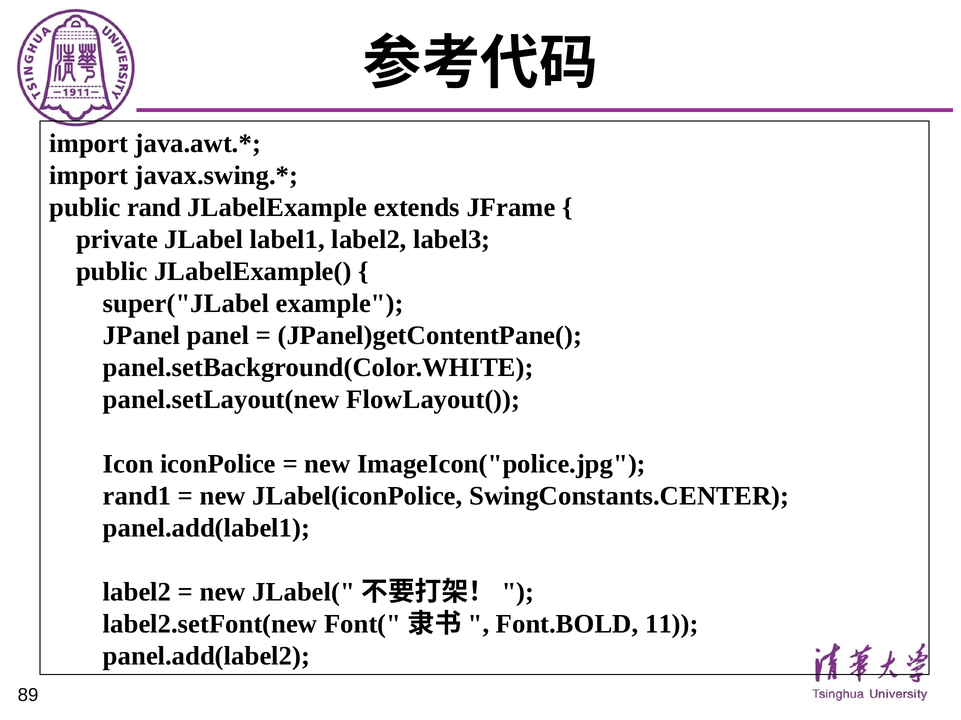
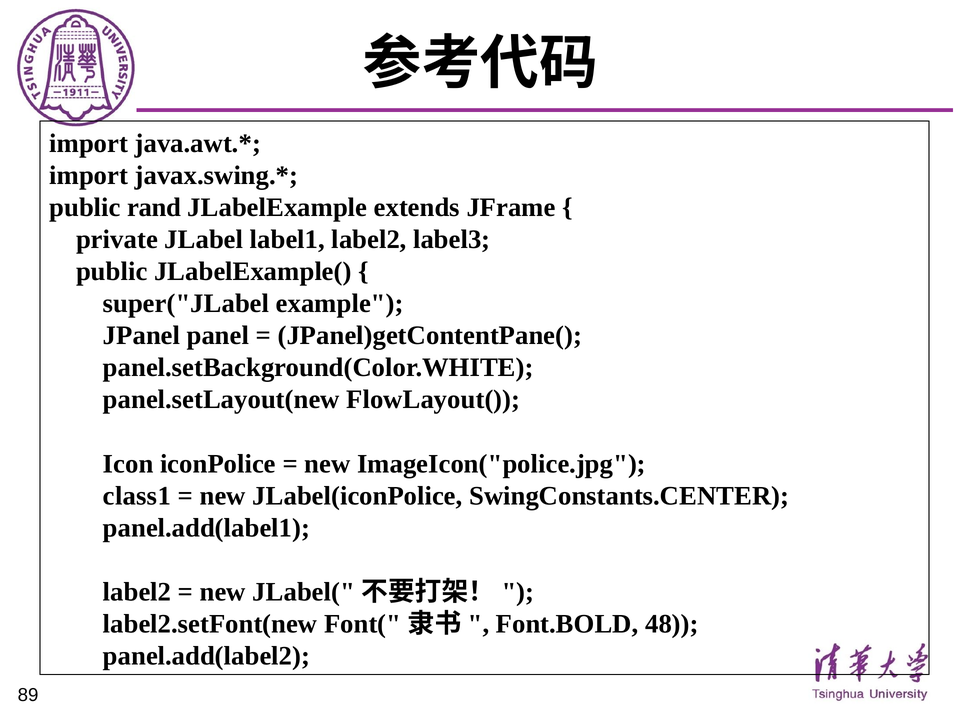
rand1: rand1 -> class1
11: 11 -> 48
